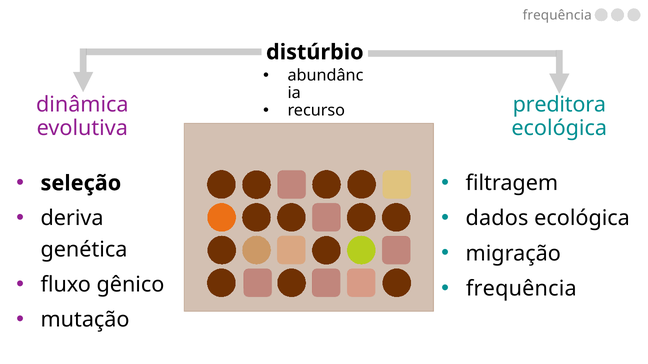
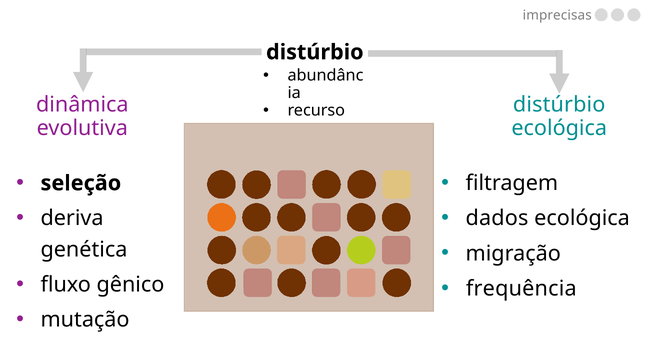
frequência at (557, 15): frequência -> imprecisas
preditora at (559, 105): preditora -> distúrbio
